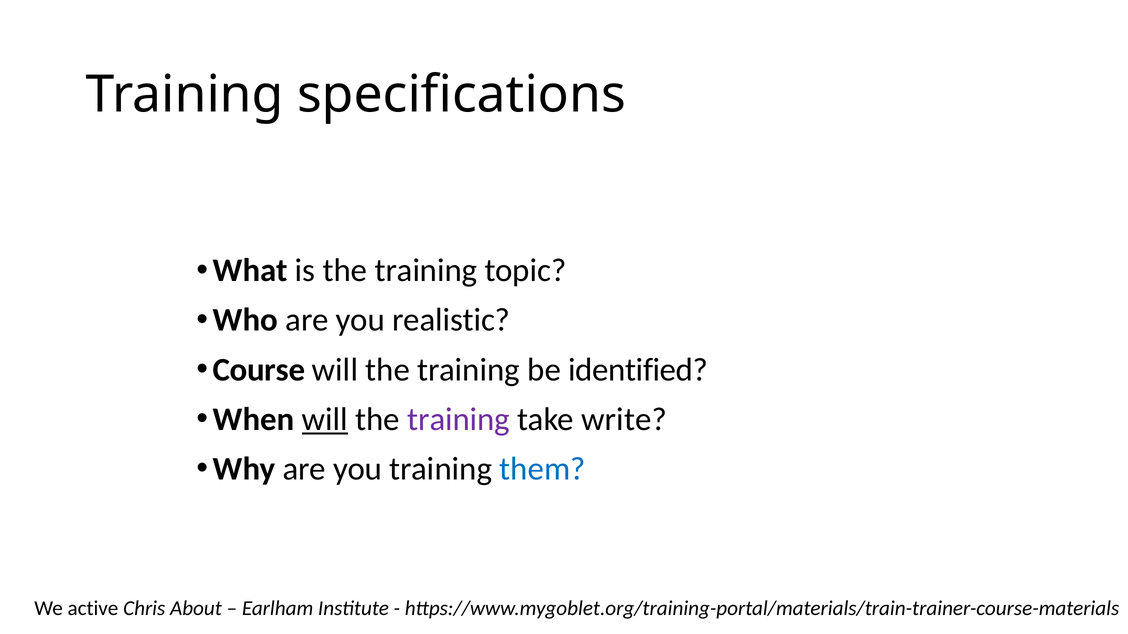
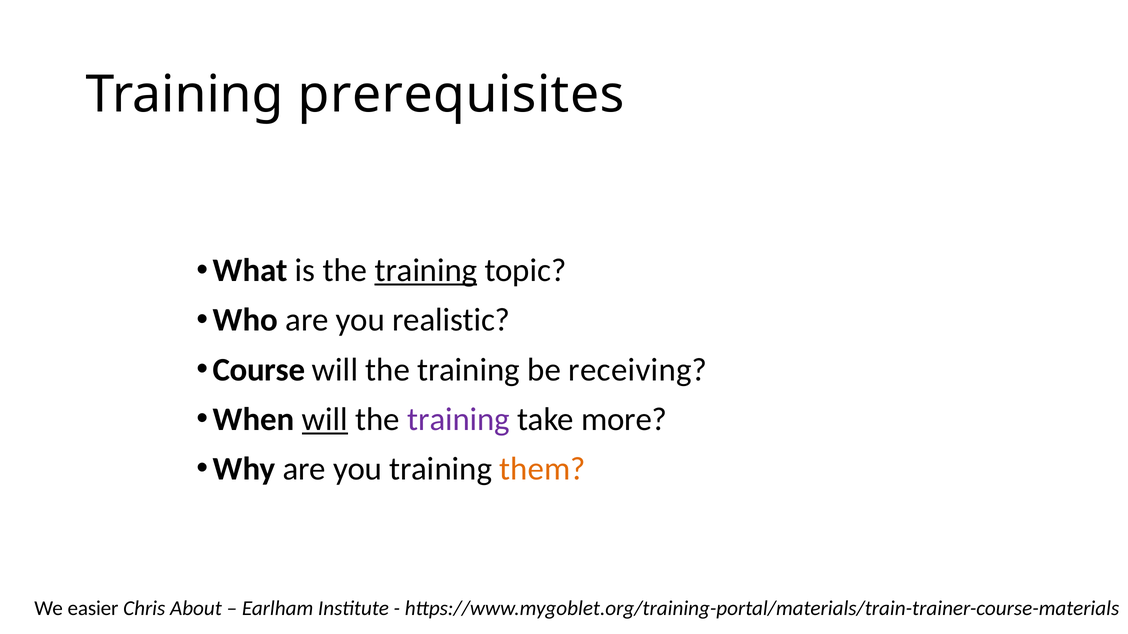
specifications: specifications -> prerequisites
training at (426, 271) underline: none -> present
identified: identified -> receiving
write: write -> more
them colour: blue -> orange
active: active -> easier
